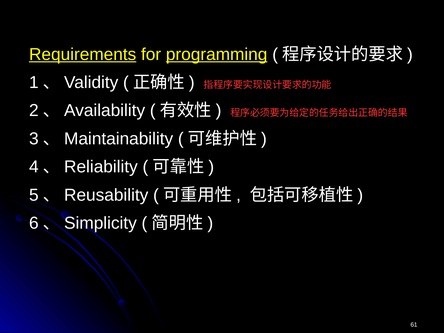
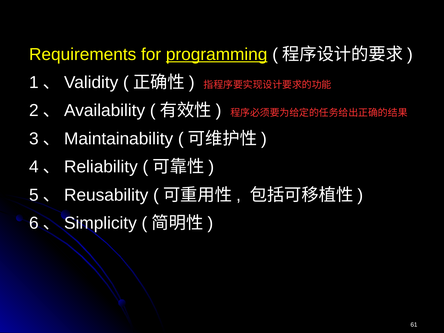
Requirements underline: present -> none
